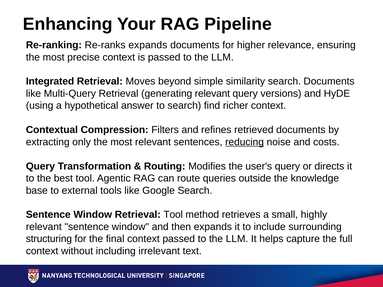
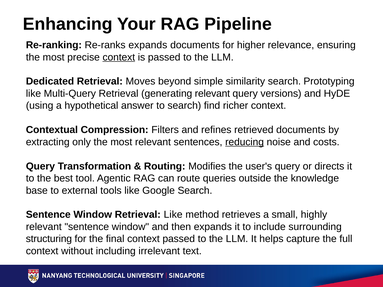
context at (119, 57) underline: none -> present
Integrated: Integrated -> Dedicated
search Documents: Documents -> Prototyping
Retrieval Tool: Tool -> Like
